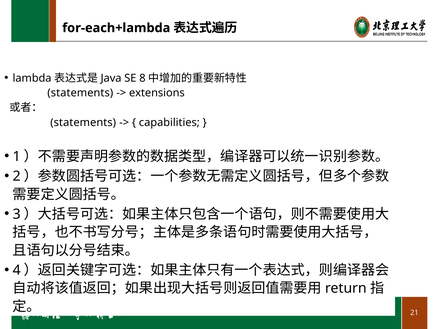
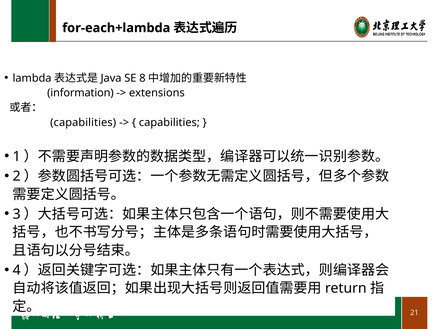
statements at (80, 93): statements -> information
statements at (83, 123): statements -> capabilities
